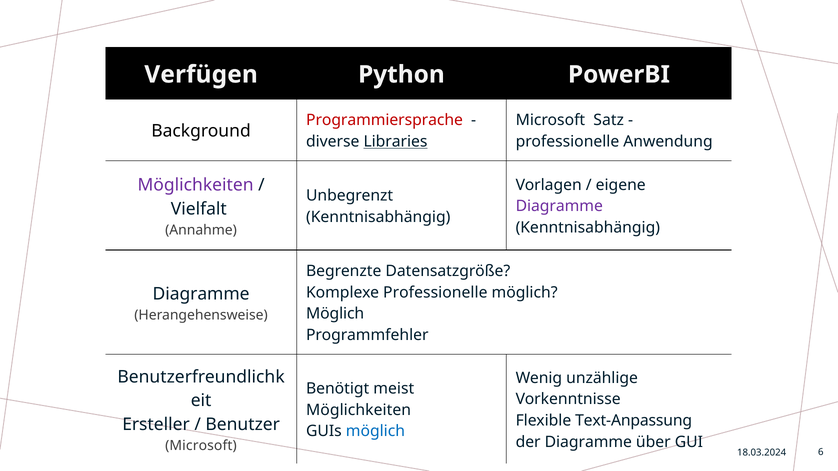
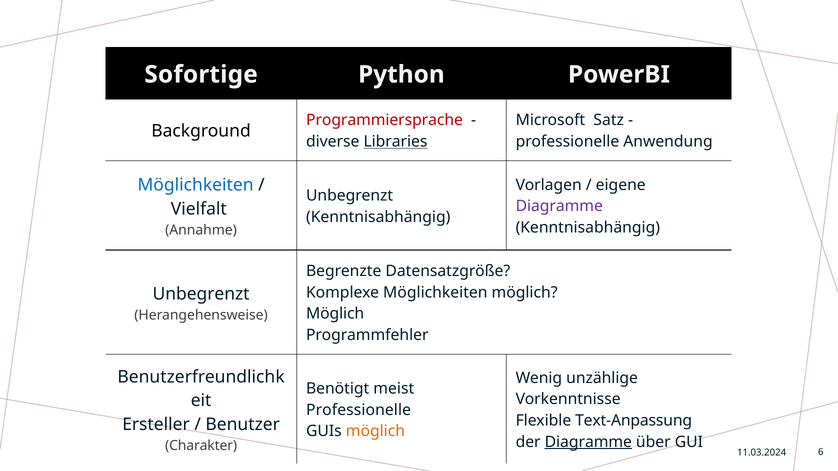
Verfügen: Verfügen -> Sofortige
Möglichkeiten at (196, 185) colour: purple -> blue
Komplexe Professionelle: Professionelle -> Möglichkeiten
Diagramme at (201, 294): Diagramme -> Unbegrenzt
Möglichkeiten at (359, 410): Möglichkeiten -> Professionelle
möglich at (375, 432) colour: blue -> orange
Diagramme at (588, 442) underline: none -> present
Microsoft at (201, 446): Microsoft -> Charakter
18.03.2024: 18.03.2024 -> 11.03.2024
